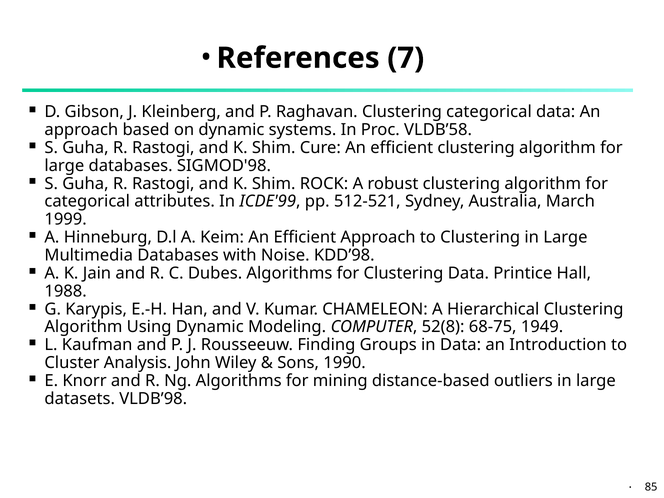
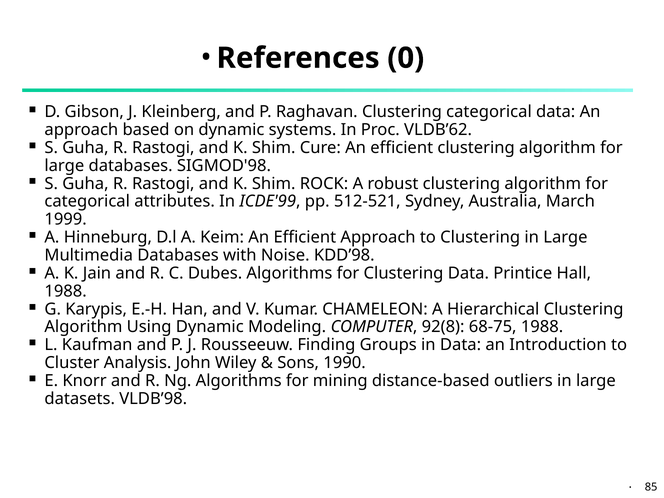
7: 7 -> 0
VLDB’58: VLDB’58 -> VLDB’62
52(8: 52(8 -> 92(8
68-75 1949: 1949 -> 1988
